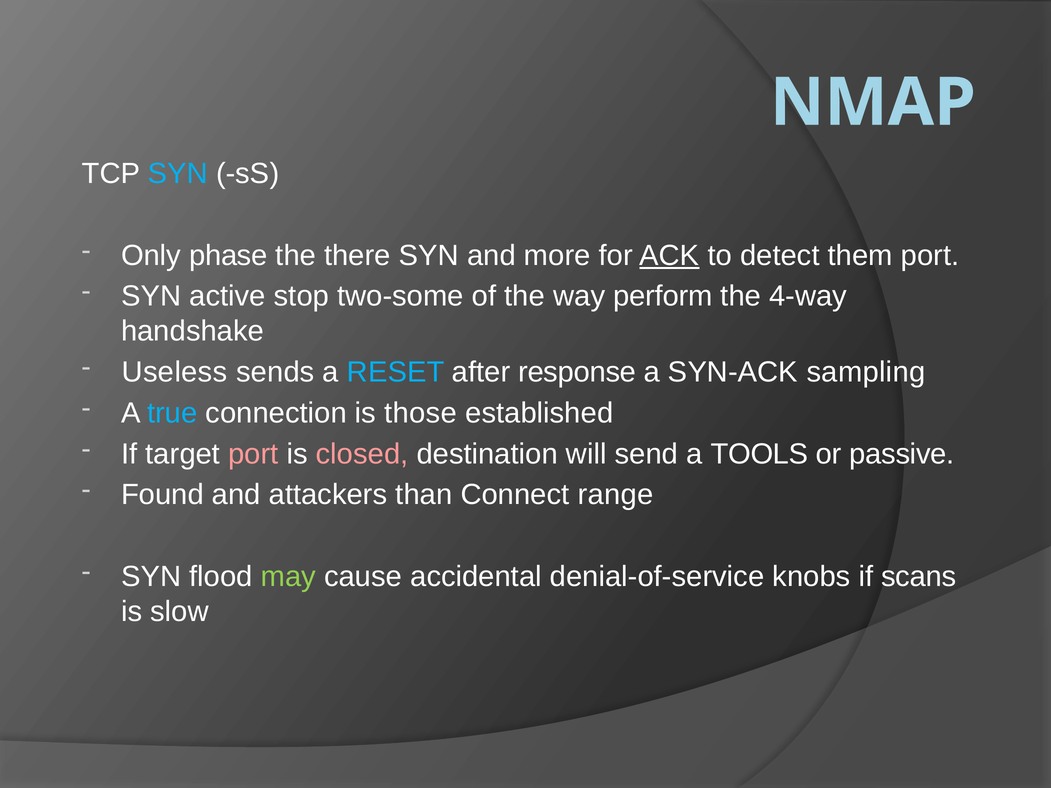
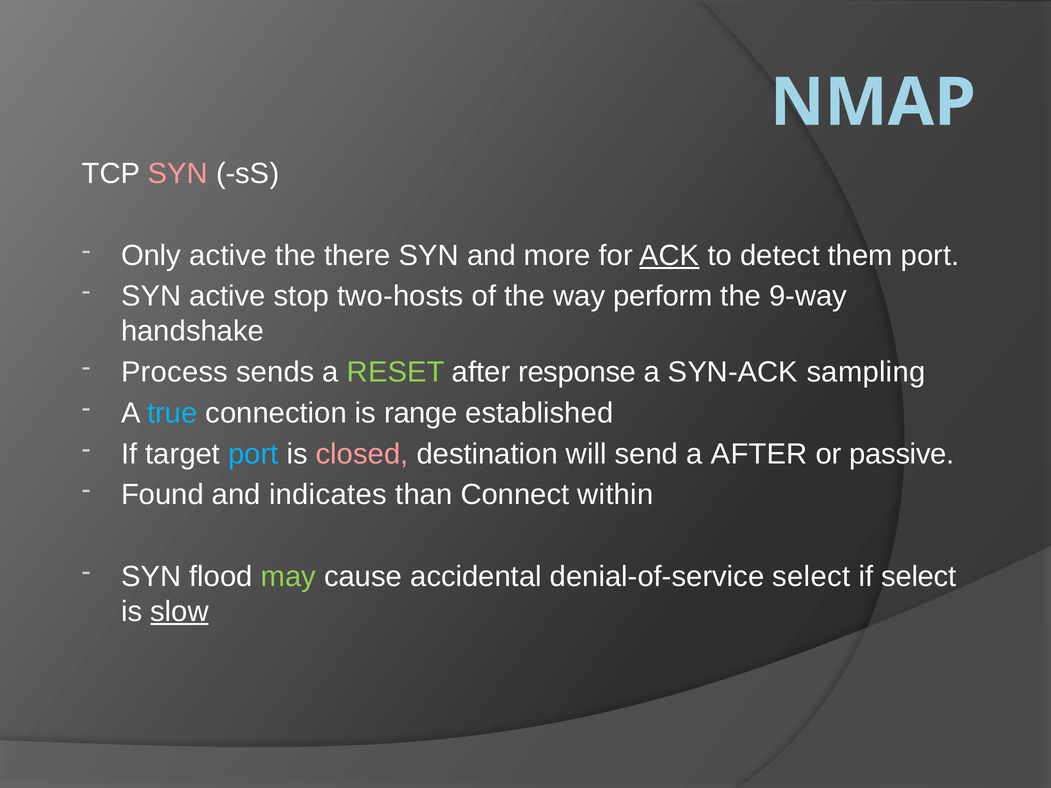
SYN at (178, 174) colour: light blue -> pink
Only phase: phase -> active
two-some: two-some -> two-hosts
4-way: 4-way -> 9-way
Useless: Useless -> Process
RESET colour: light blue -> light green
those: those -> range
port at (253, 454) colour: pink -> light blue
a TOOLS: TOOLS -> AFTER
attackers: attackers -> indicates
range: range -> within
denial-of-service knobs: knobs -> select
if scans: scans -> select
slow underline: none -> present
